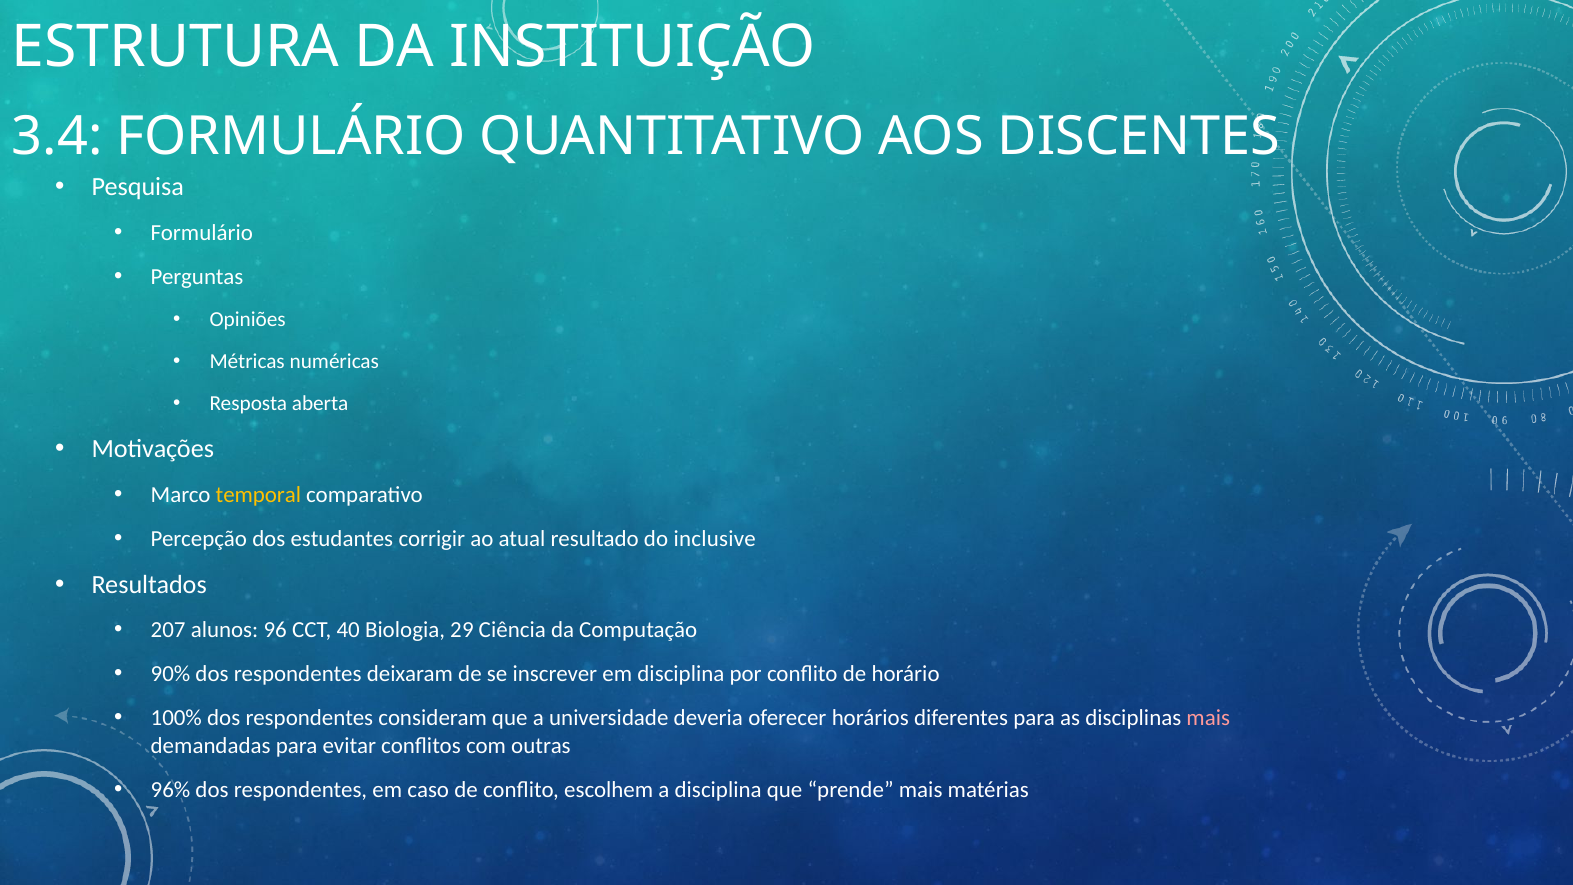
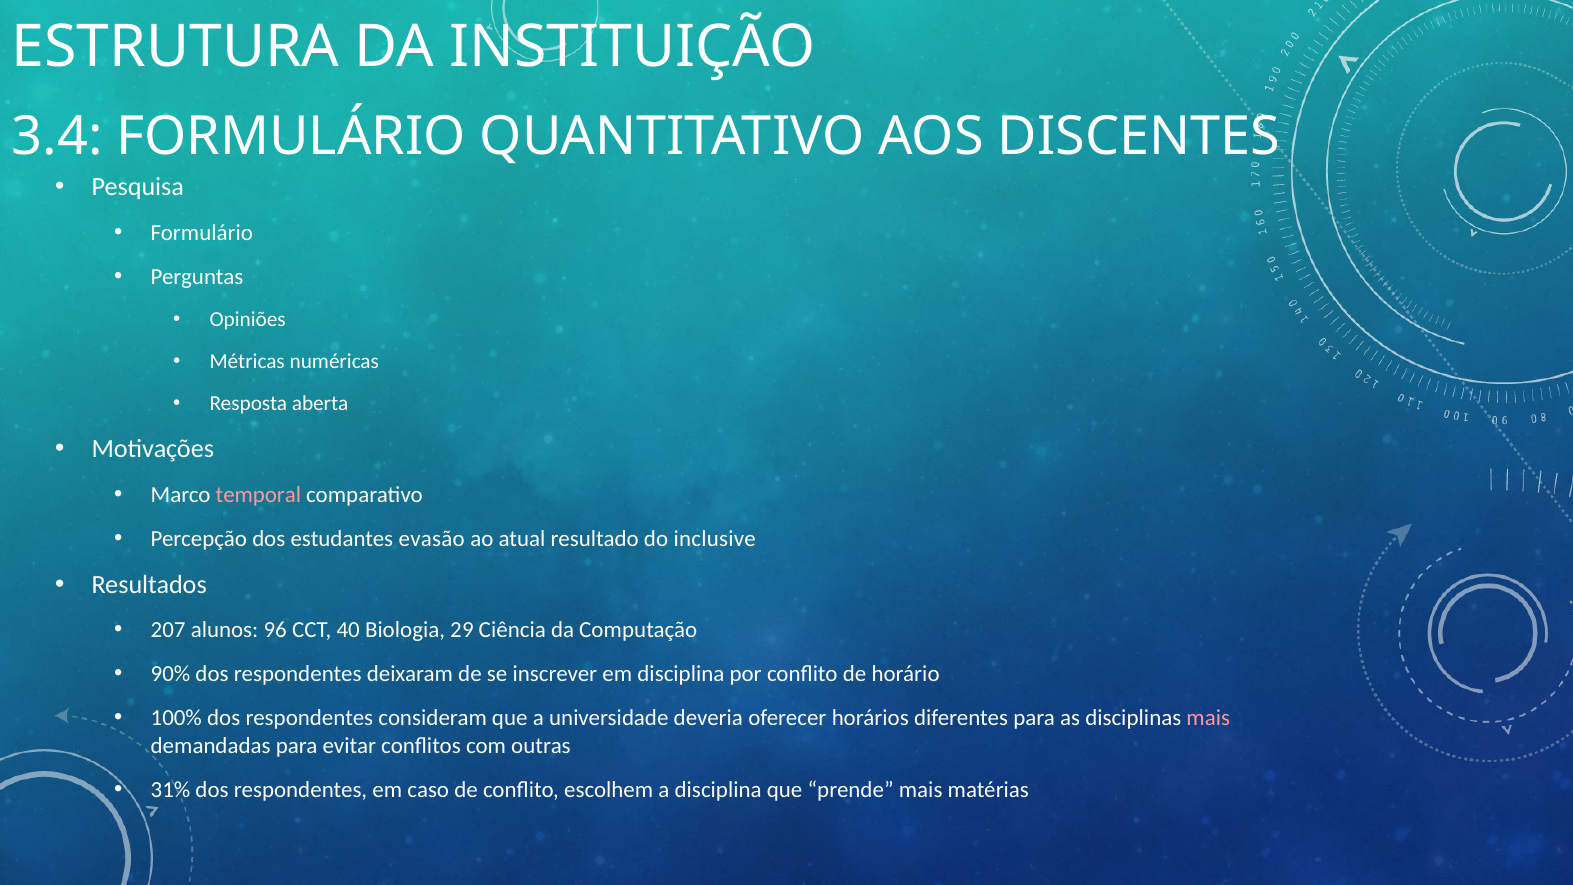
temporal colour: yellow -> pink
corrigir: corrigir -> evasão
96%: 96% -> 31%
